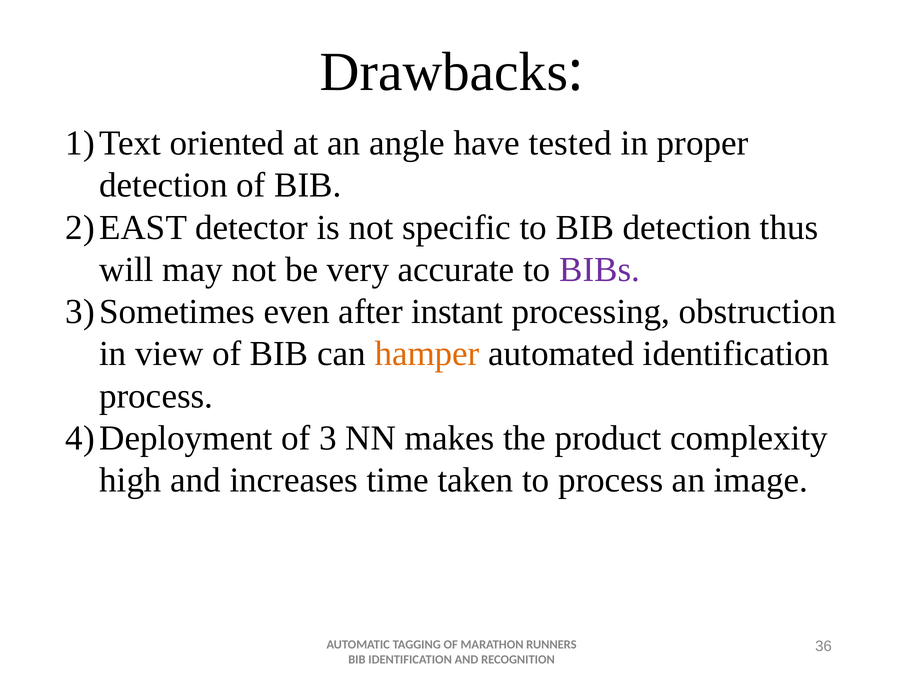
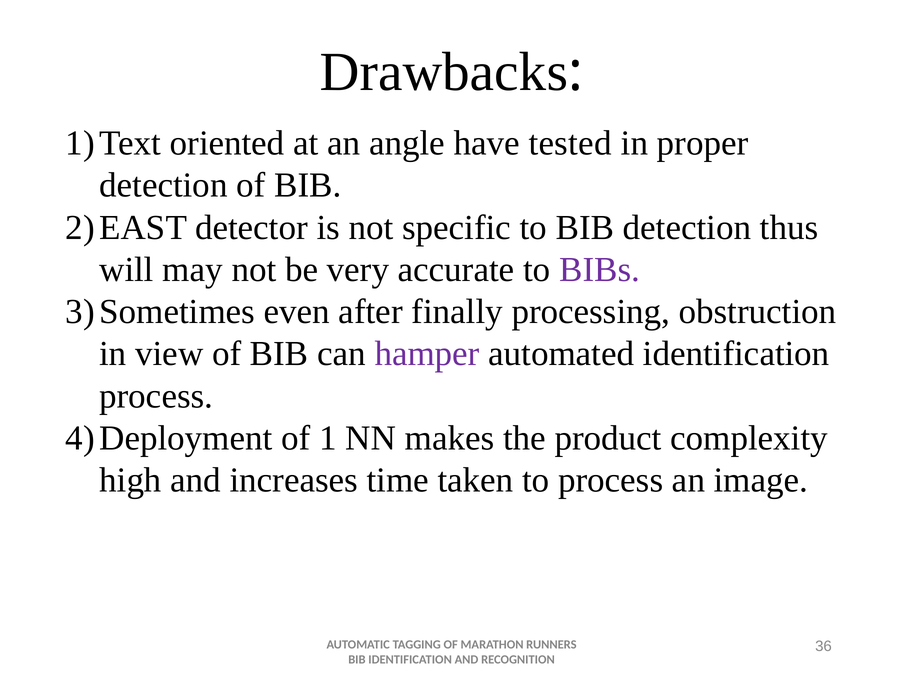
instant: instant -> finally
hamper colour: orange -> purple
3: 3 -> 1
